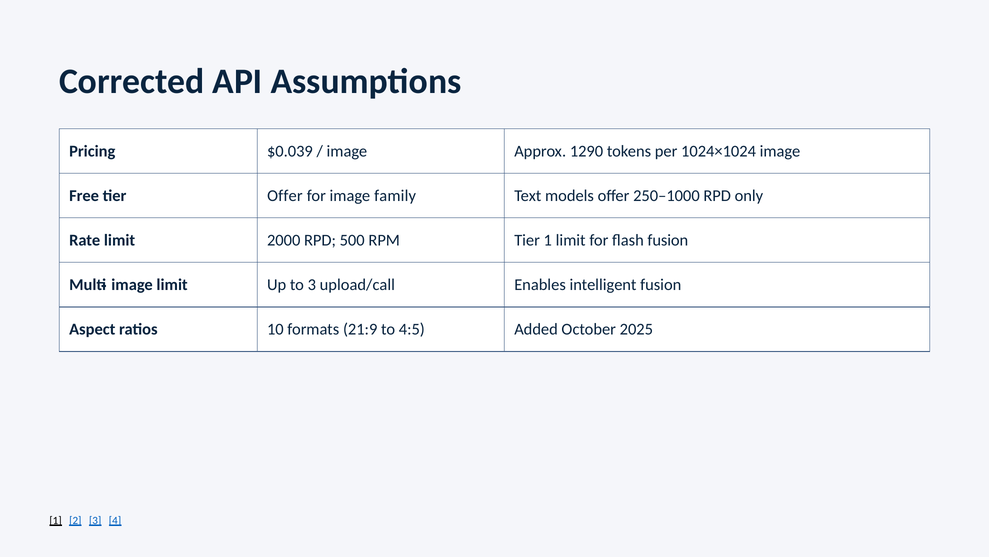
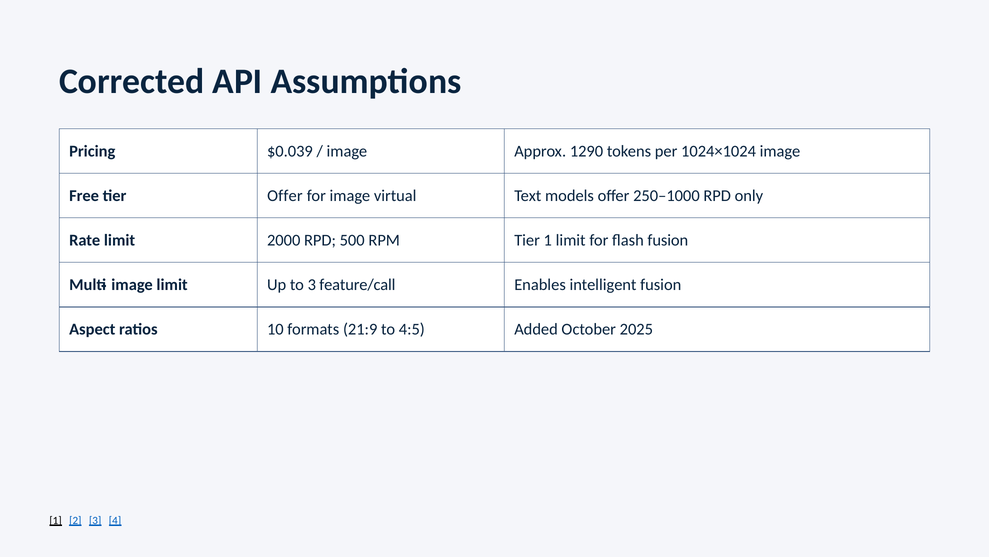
family: family -> virtual
upload/call: upload/call -> feature/call
